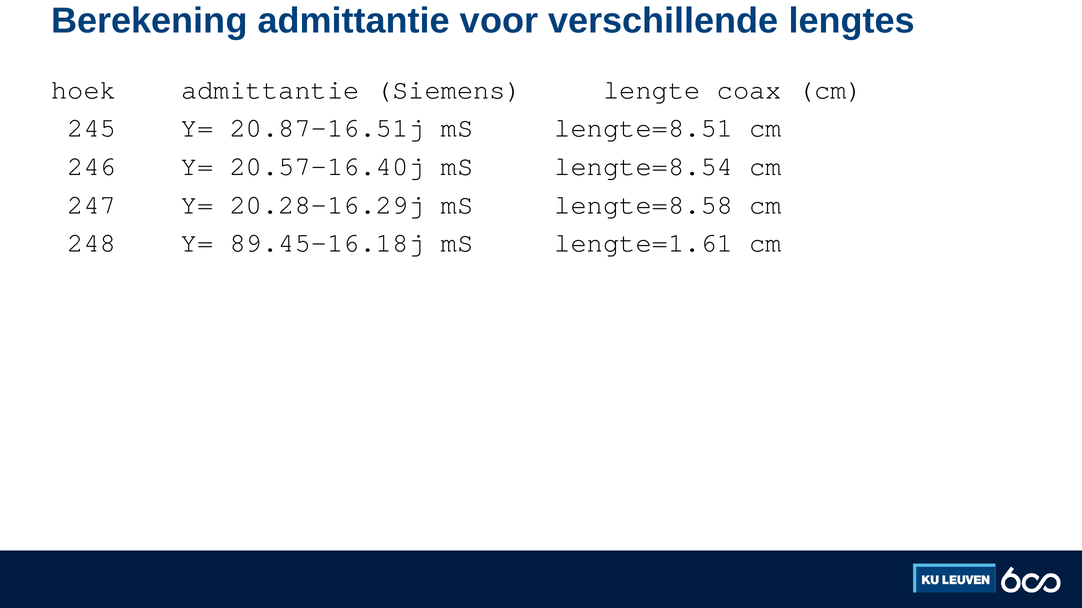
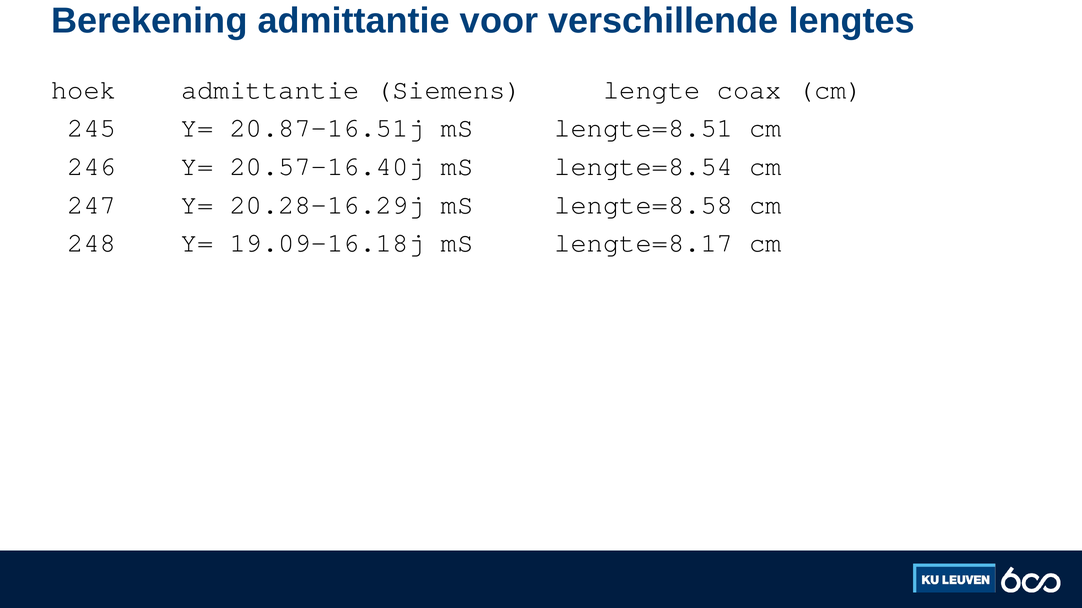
89.45-16.18j: 89.45-16.18j -> 19.09-16.18j
lengte=1.61: lengte=1.61 -> lengte=8.17
